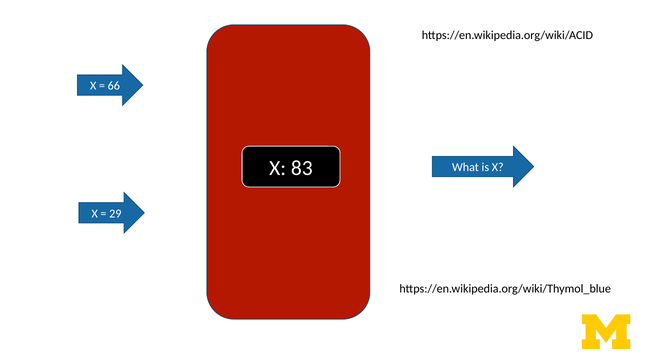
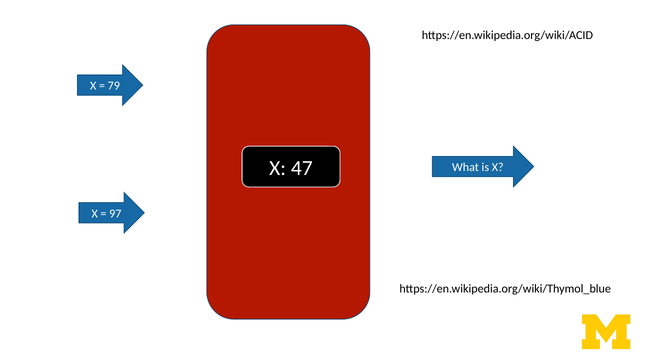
66: 66 -> 79
83: 83 -> 47
29: 29 -> 97
